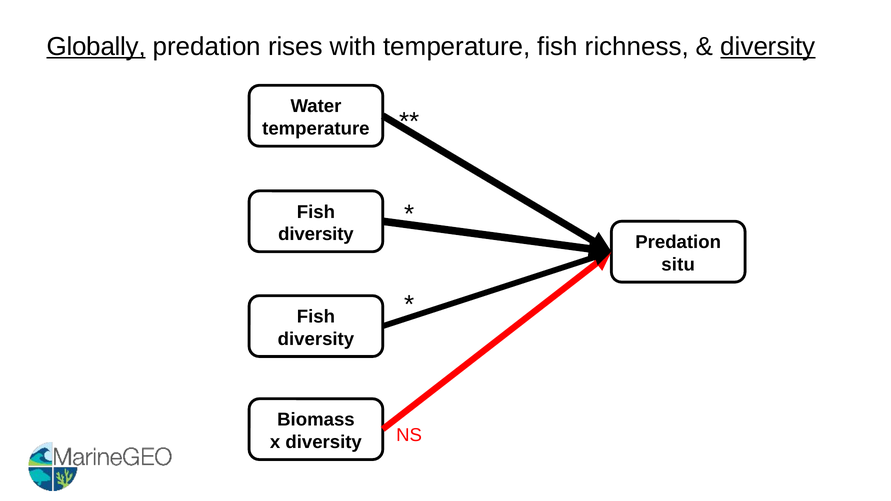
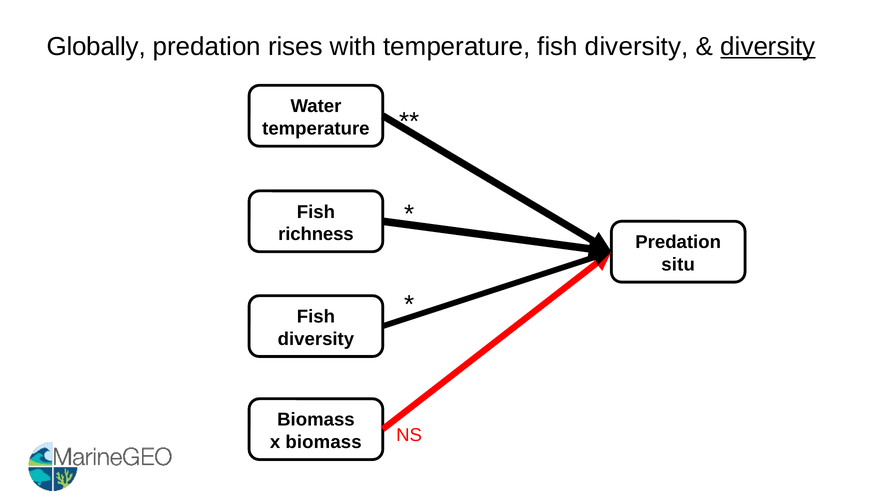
Globally underline: present -> none
temperature fish richness: richness -> diversity
diversity at (316, 234): diversity -> richness
x diversity: diversity -> biomass
